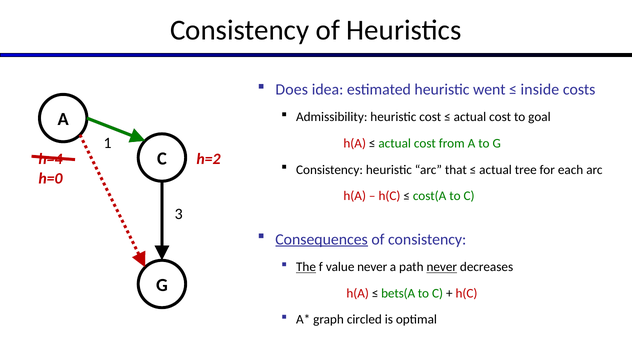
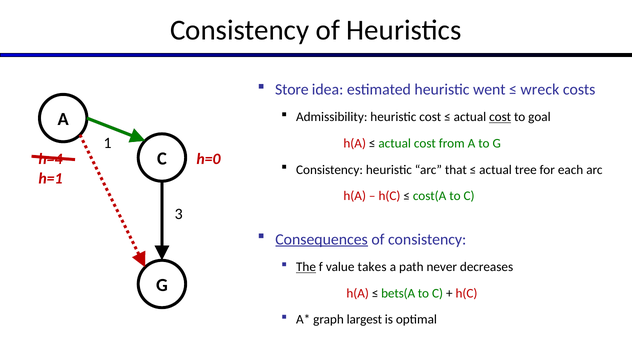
Does: Does -> Store
inside: inside -> wreck
cost at (500, 117) underline: none -> present
h=2: h=2 -> h=0
h=0: h=0 -> h=1
value never: never -> takes
never at (442, 267) underline: present -> none
circled: circled -> largest
